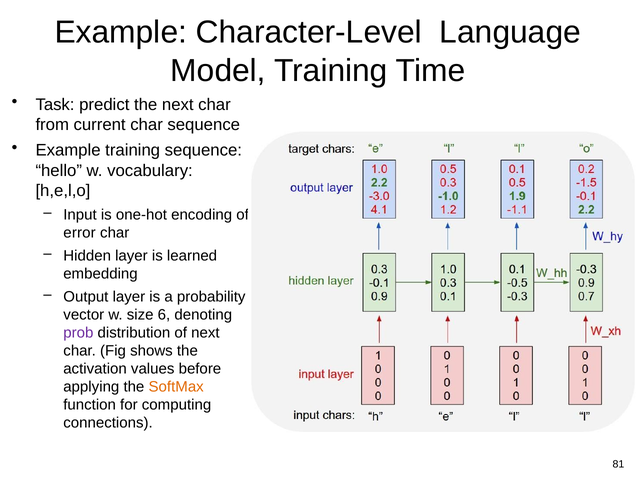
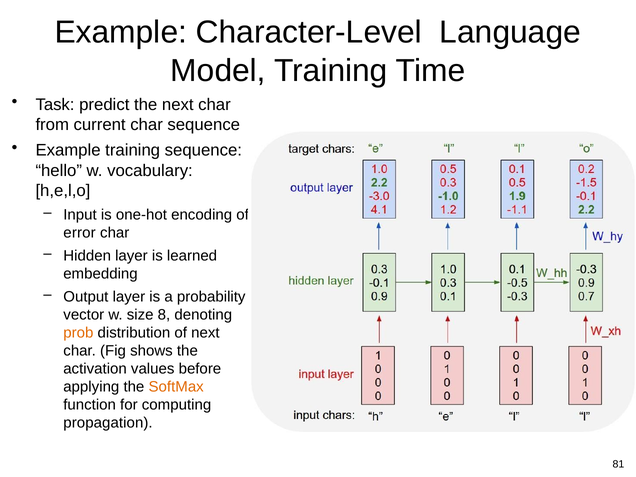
6: 6 -> 8
prob colour: purple -> orange
connections: connections -> propagation
